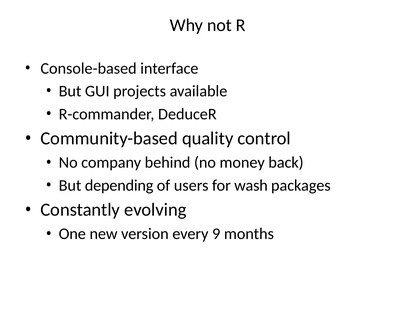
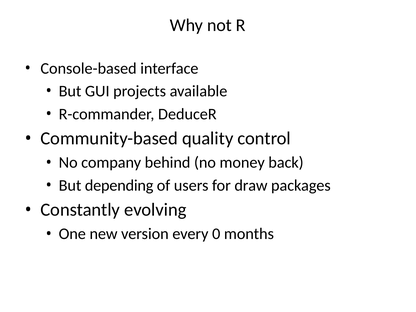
wash: wash -> draw
9: 9 -> 0
